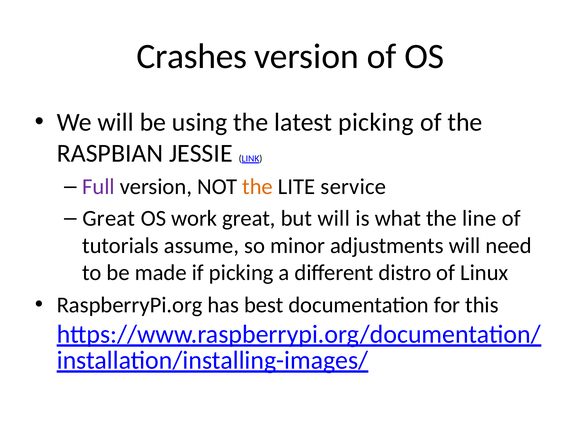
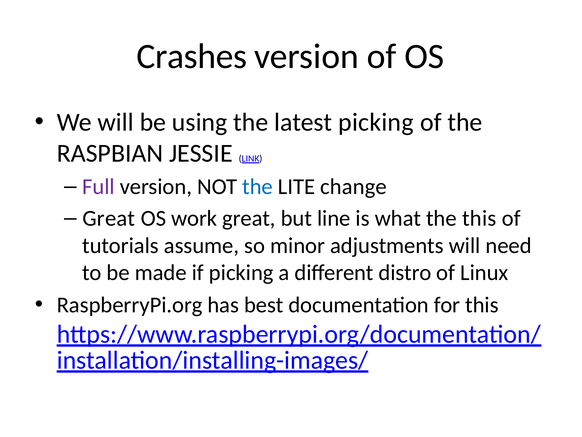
the at (258, 187) colour: orange -> blue
service: service -> change
but will: will -> line
the line: line -> this
